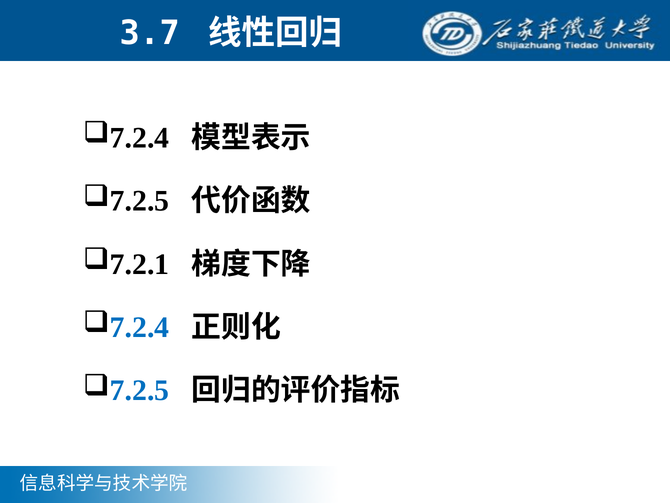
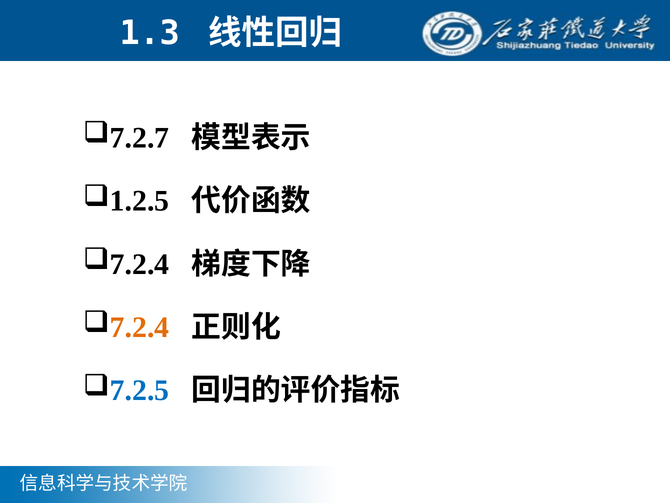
3.7: 3.7 -> 1.3
7.2.4 at (140, 138): 7.2.4 -> 7.2.7
7.2.5 at (140, 201): 7.2.5 -> 1.2.5
7.2.1 at (140, 264): 7.2.1 -> 7.2.4
7.2.4 at (140, 327) colour: blue -> orange
